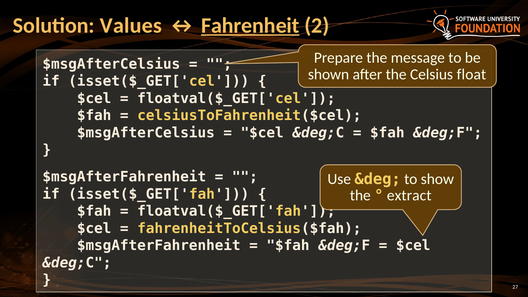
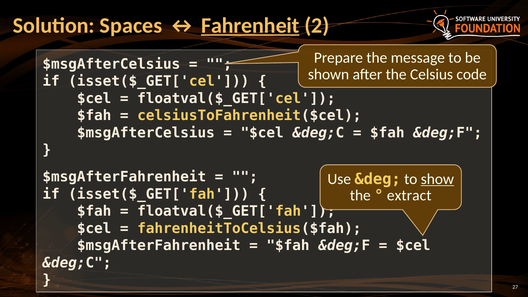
Values: Values -> Spaces
float: float -> code
show underline: none -> present
